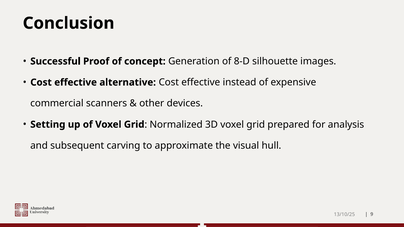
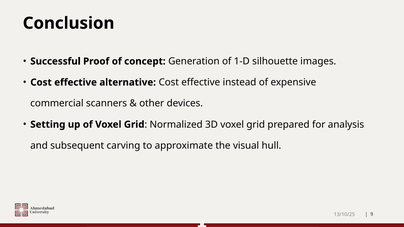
8-D: 8-D -> 1-D
